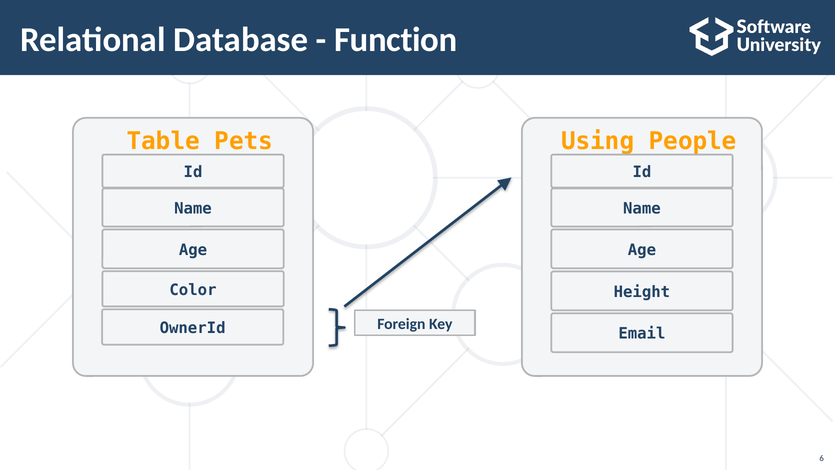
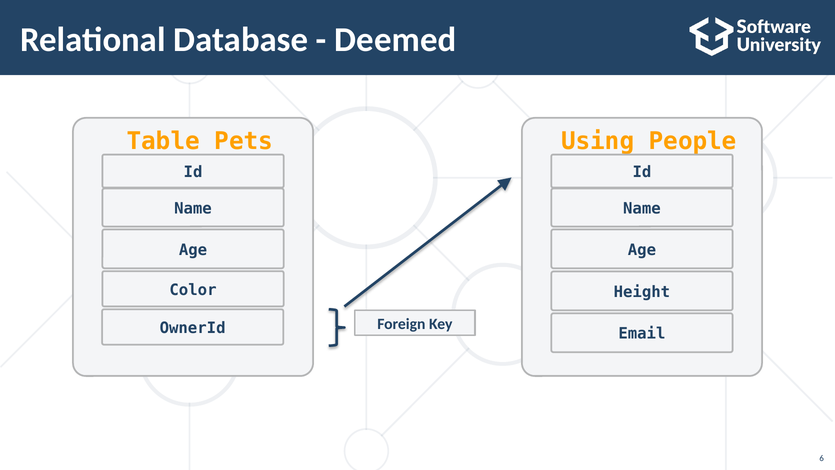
Function: Function -> Deemed
